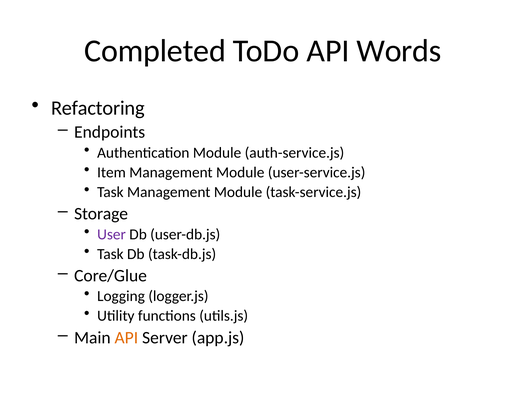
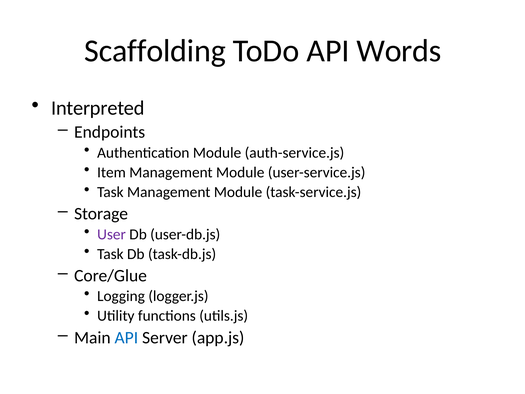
Completed: Completed -> Scaffolding
Refactoring: Refactoring -> Interpreted
API at (126, 337) colour: orange -> blue
